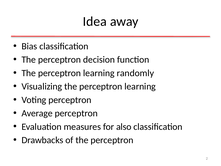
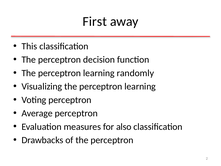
Idea: Idea -> First
Bias: Bias -> This
